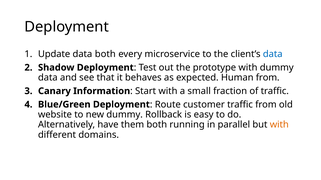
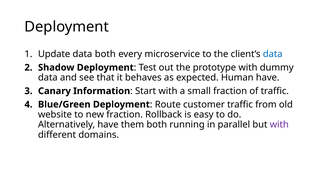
Human from: from -> have
new dummy: dummy -> fraction
with at (279, 125) colour: orange -> purple
